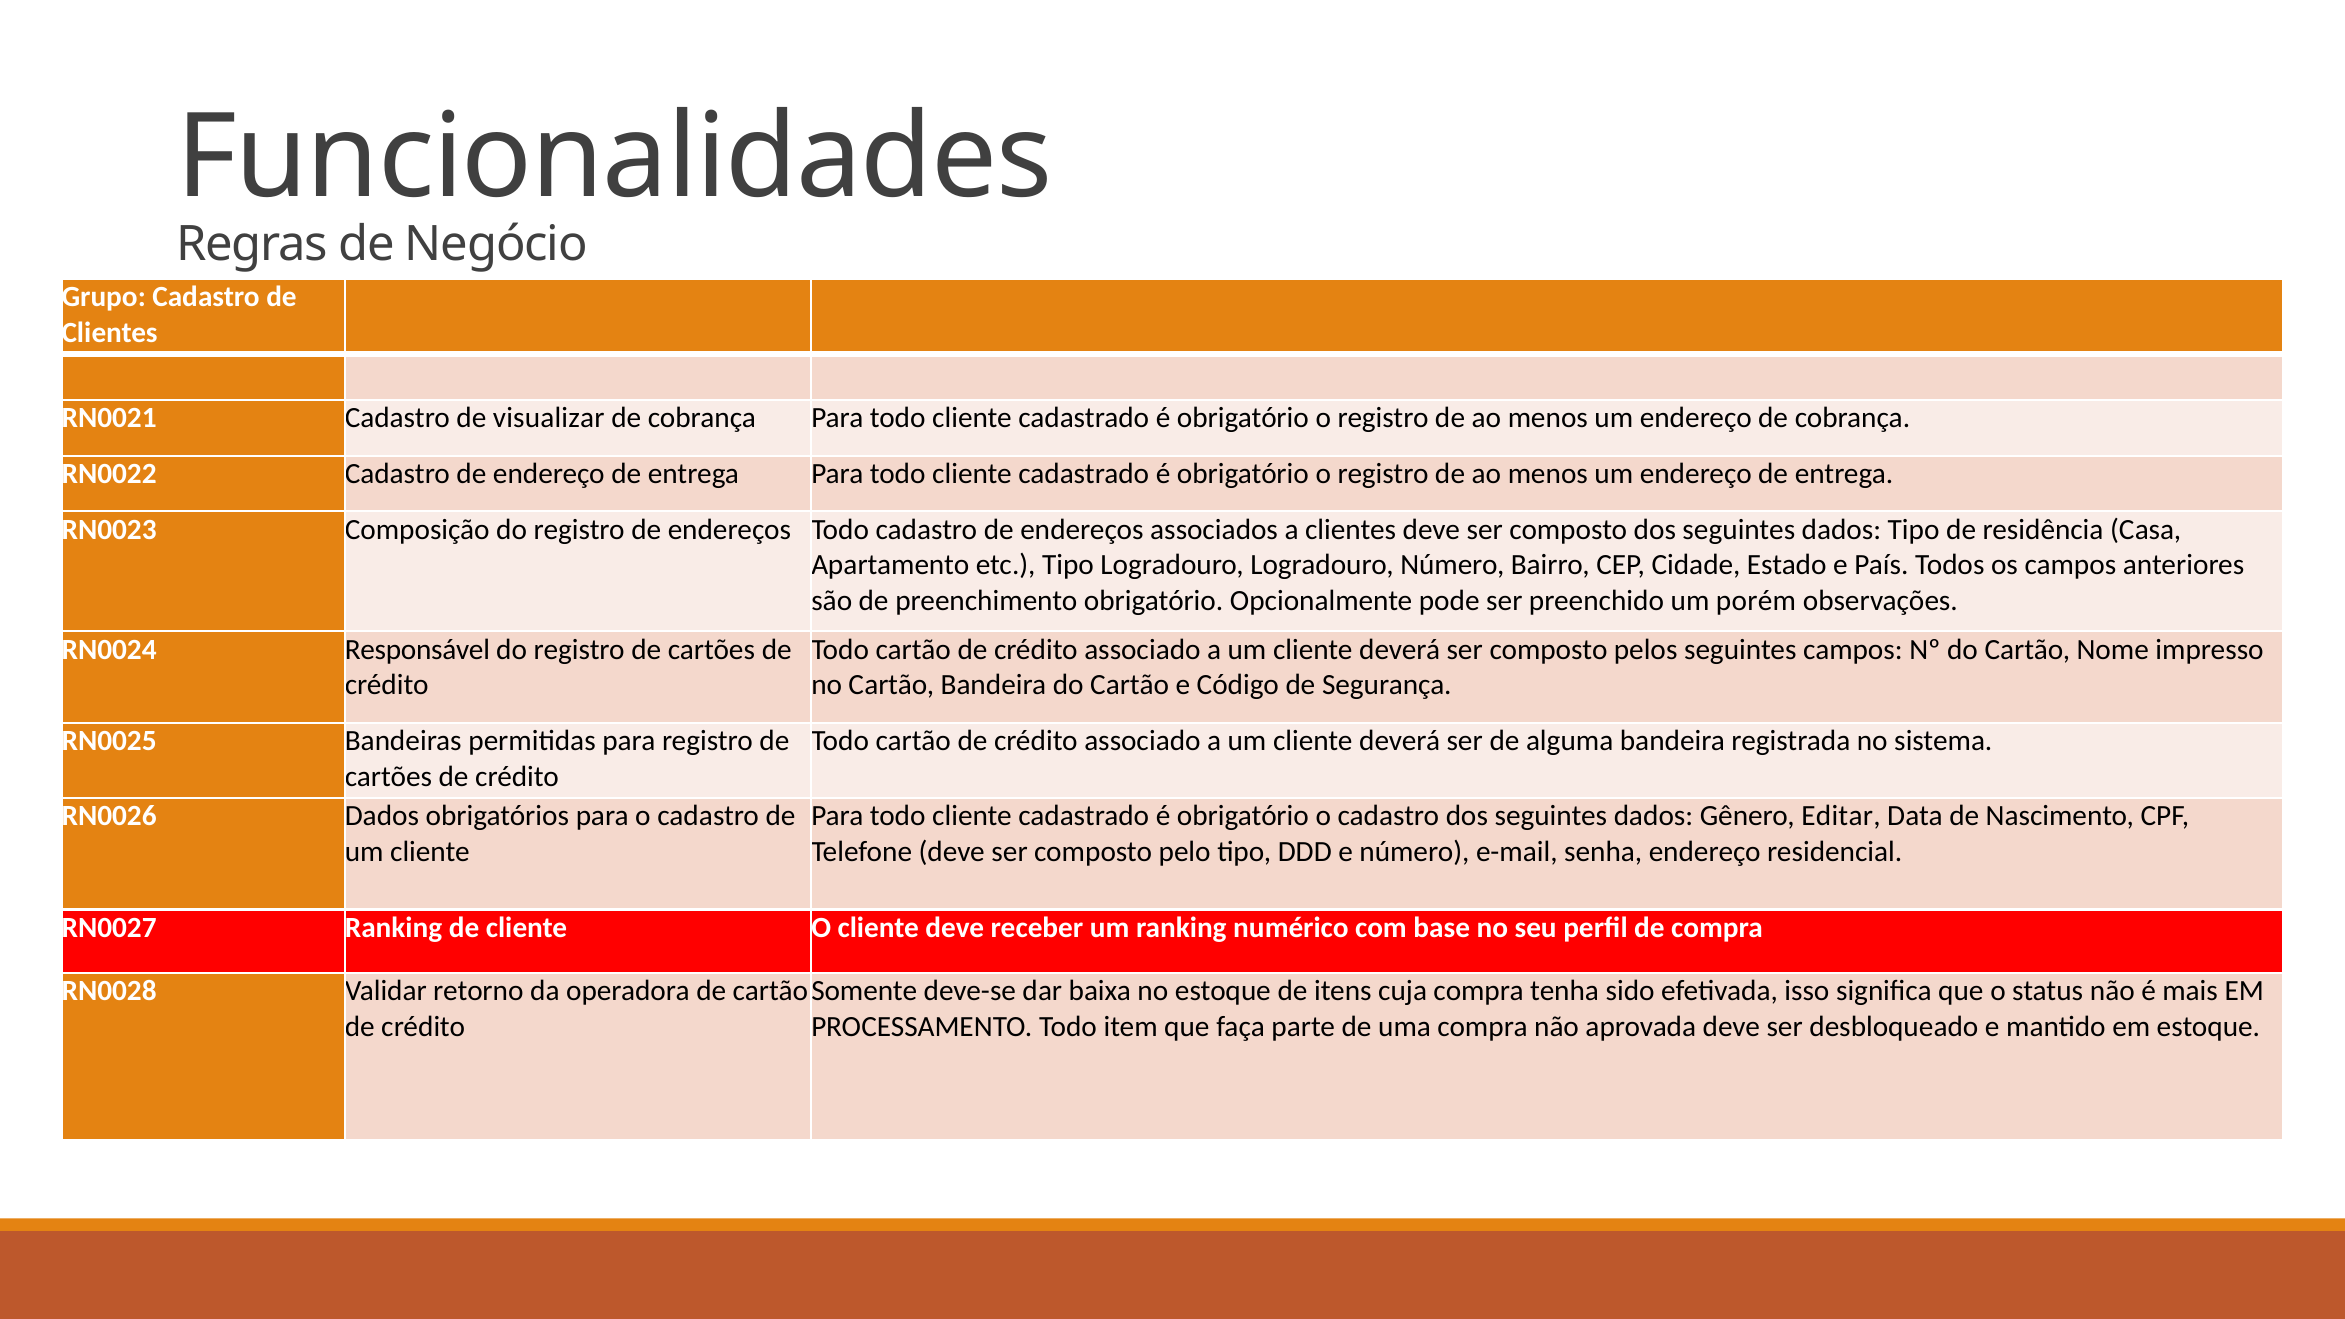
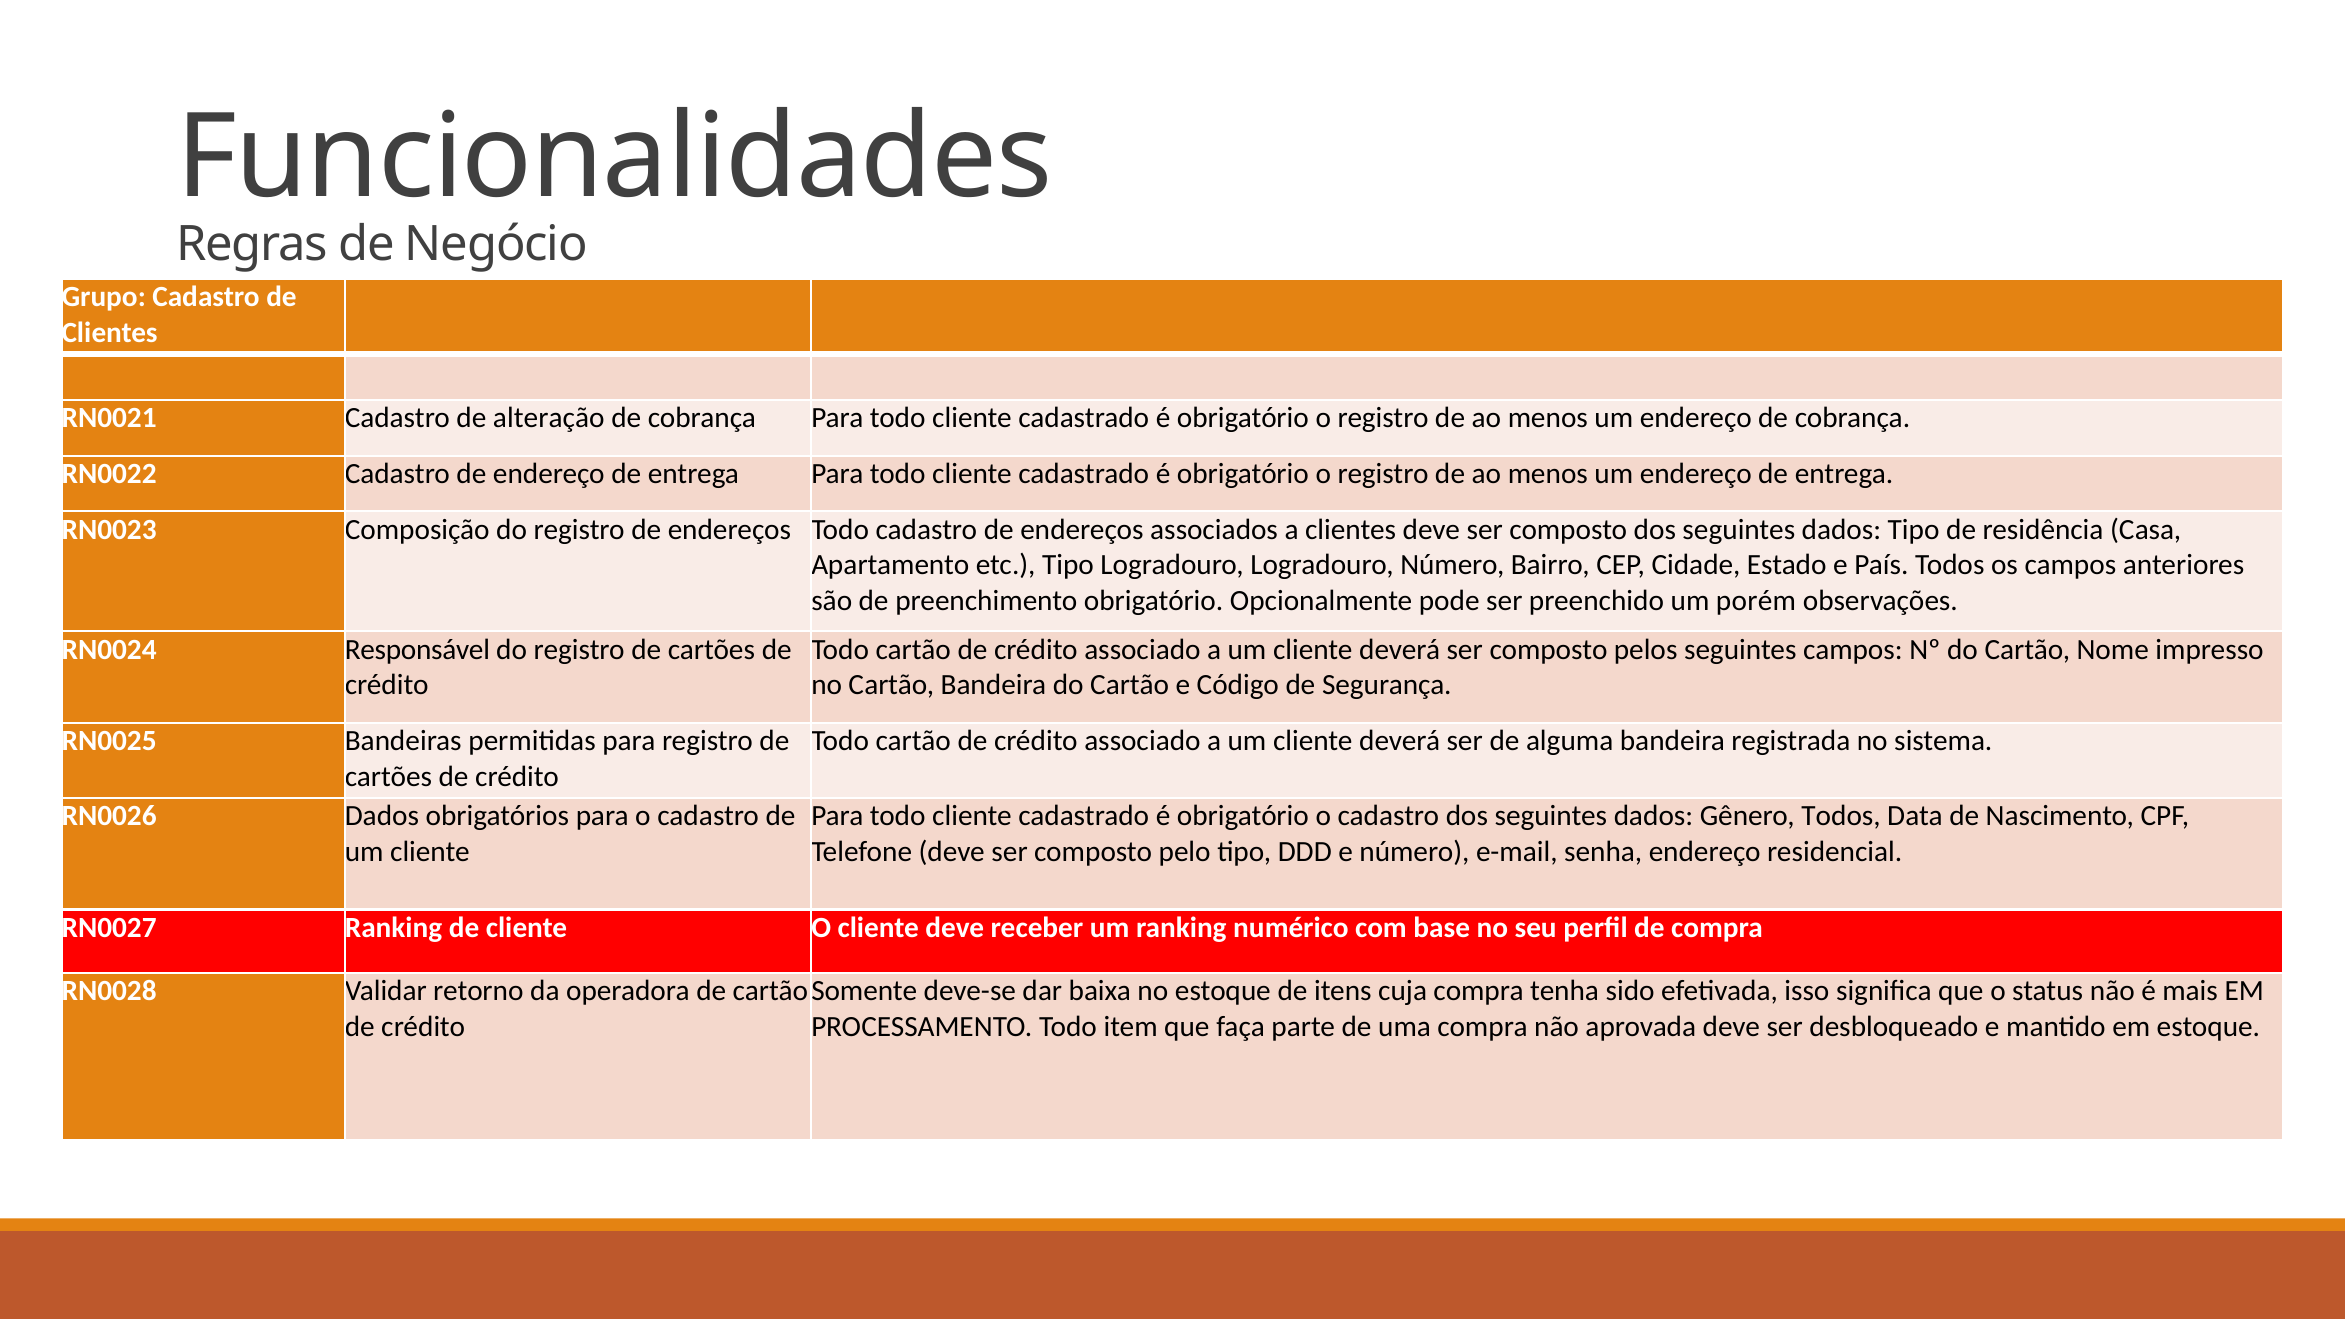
visualizar: visualizar -> alteração
Gênero Editar: Editar -> Todos
